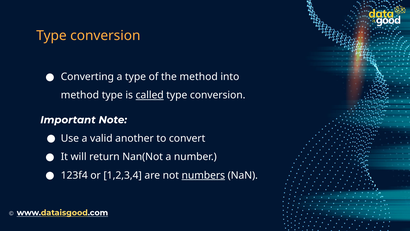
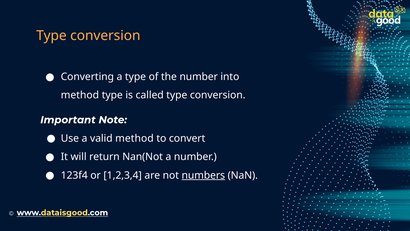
the method: method -> number
called underline: present -> none
valid another: another -> method
